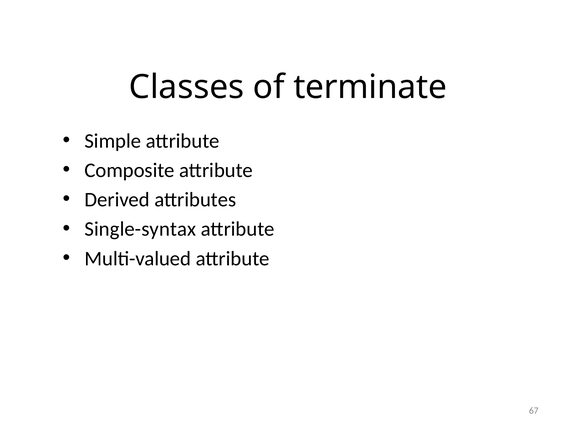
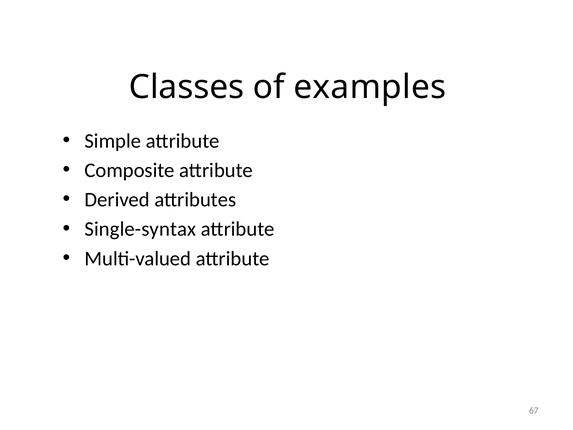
terminate: terminate -> examples
